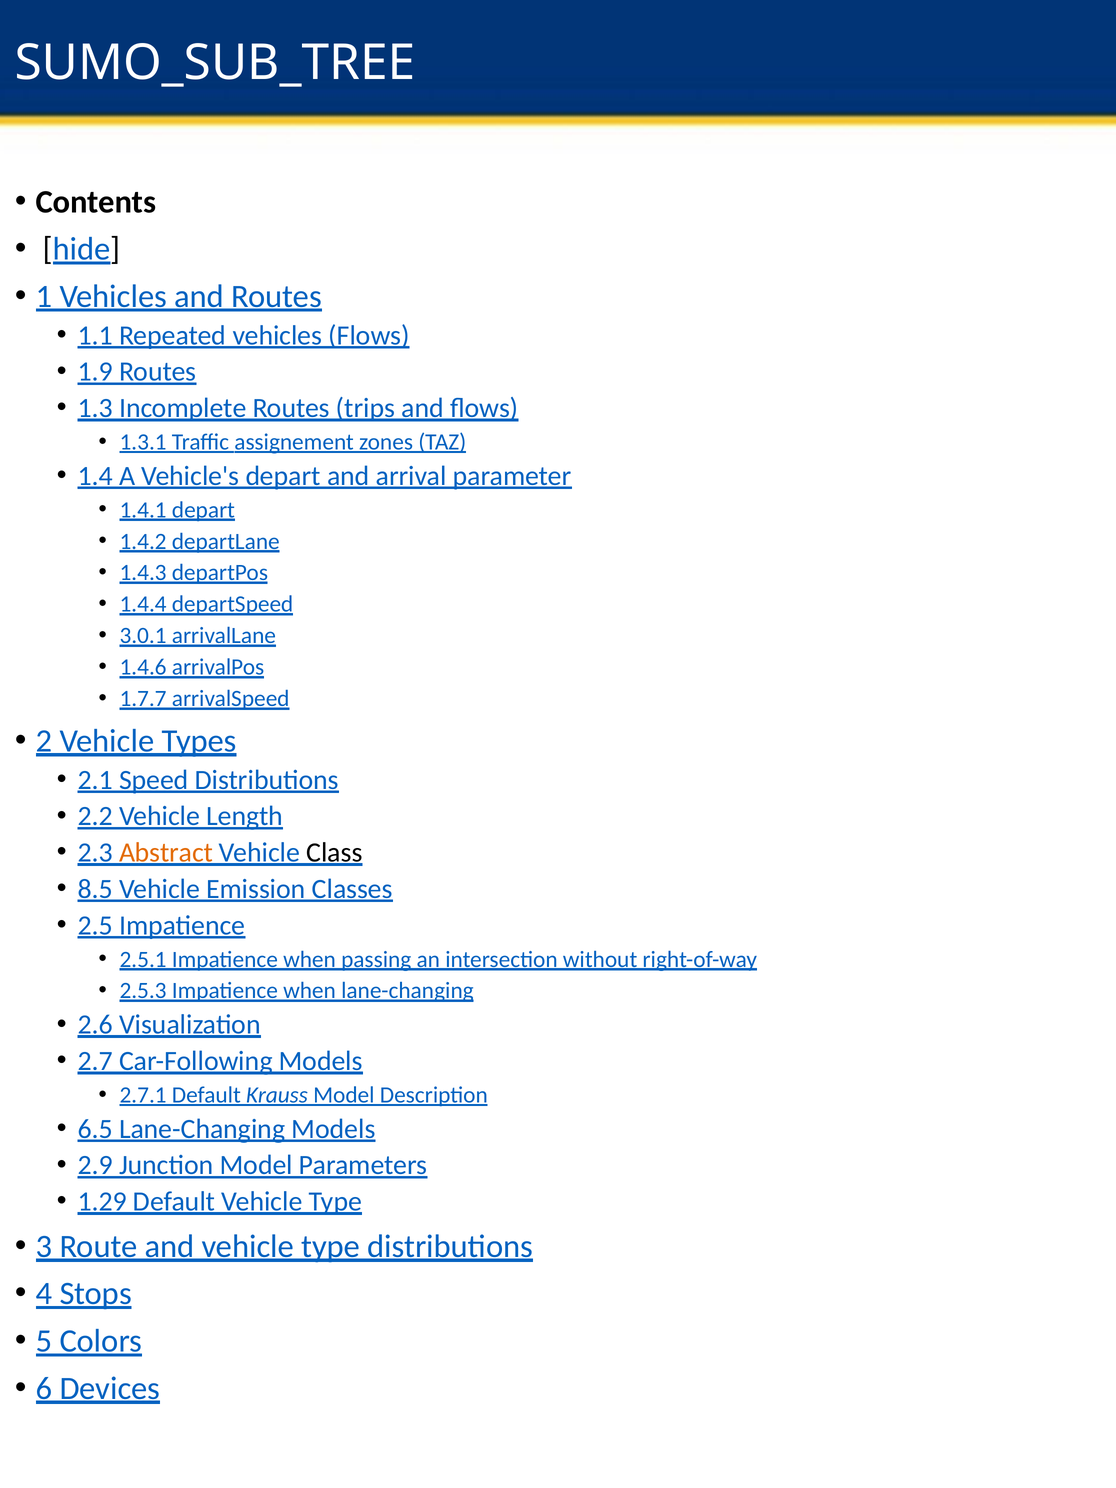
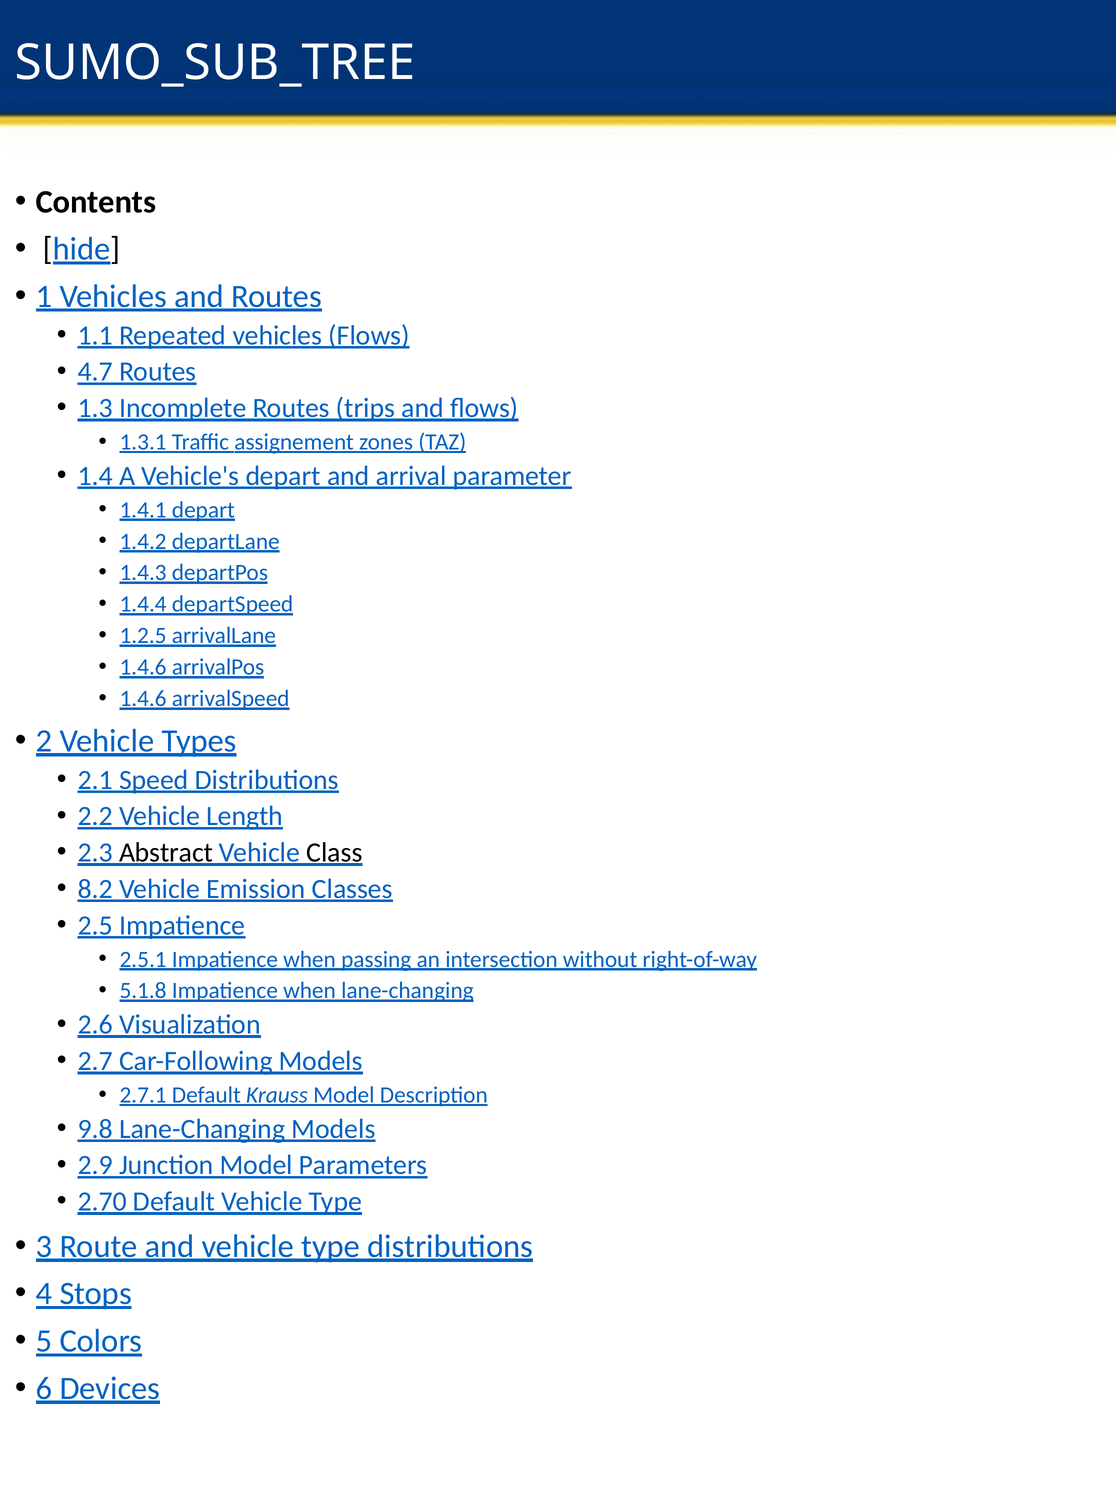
1.9: 1.9 -> 4.7
3.0.1: 3.0.1 -> 1.2.5
1.7.7 at (143, 699): 1.7.7 -> 1.4.6
Abstract colour: orange -> black
8.5: 8.5 -> 8.2
2.5.3: 2.5.3 -> 5.1.8
6.5: 6.5 -> 9.8
1.29: 1.29 -> 2.70
